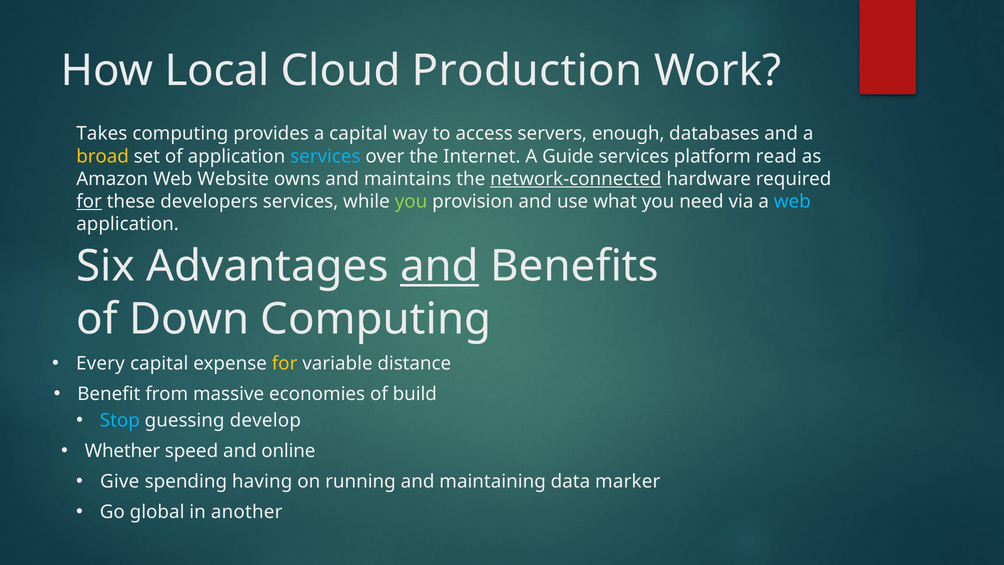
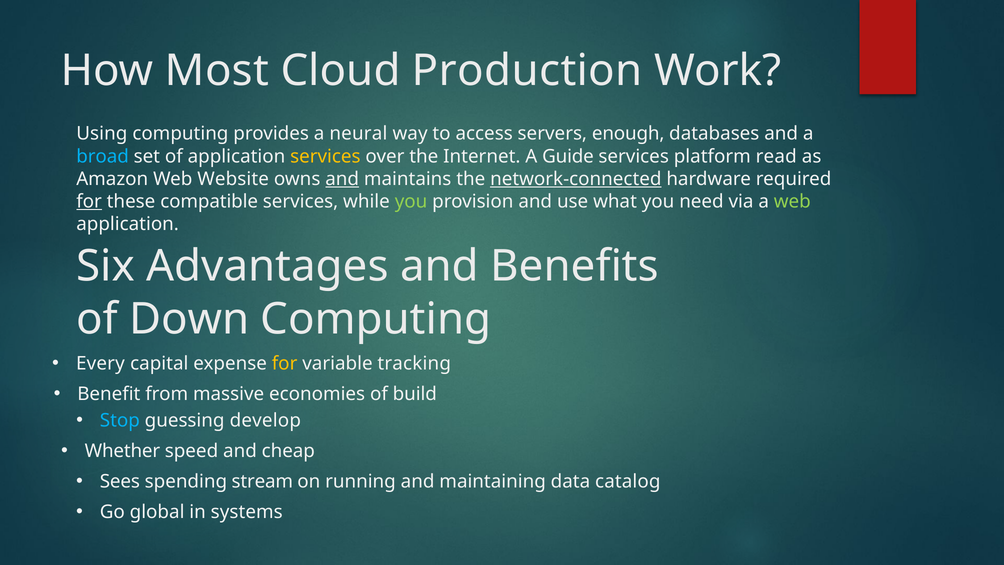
Local: Local -> Most
Takes: Takes -> Using
a capital: capital -> neural
broad colour: yellow -> light blue
services at (325, 156) colour: light blue -> yellow
and at (342, 179) underline: none -> present
developers: developers -> compatible
web at (792, 201) colour: light blue -> light green
and at (440, 266) underline: present -> none
distance: distance -> tracking
online: online -> cheap
Give: Give -> Sees
having: having -> stream
marker: marker -> catalog
another: another -> systems
